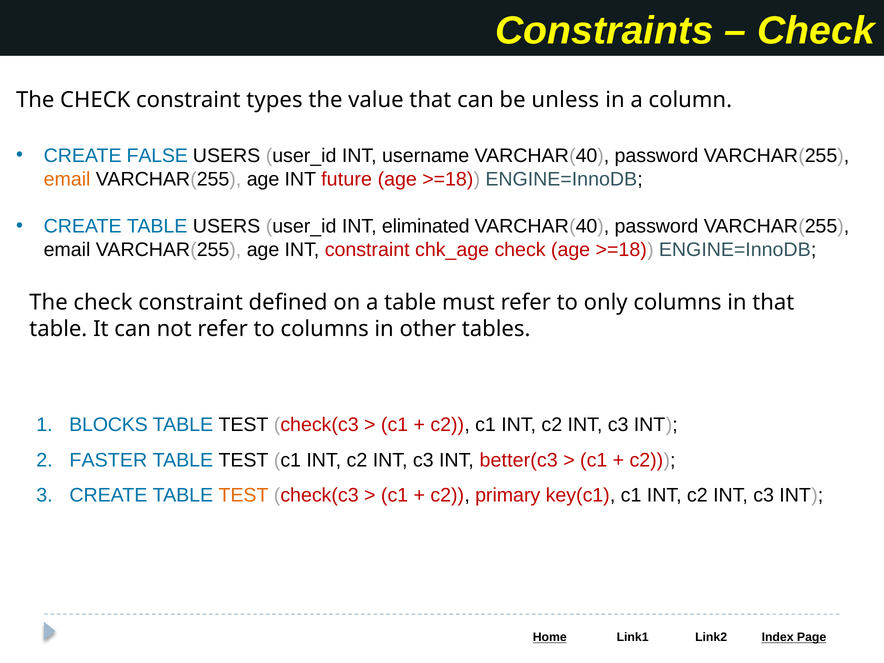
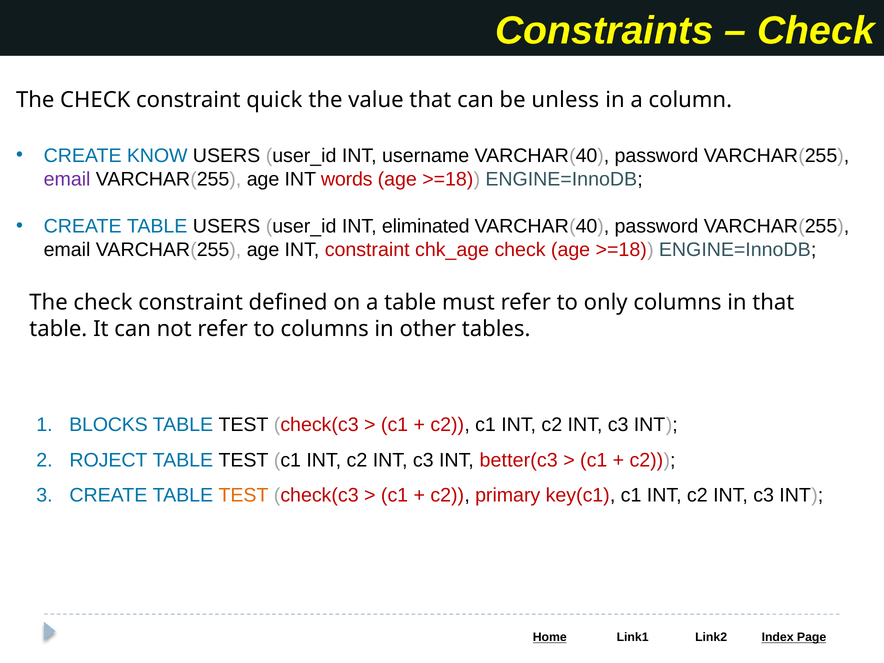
types: types -> quick
FALSE: FALSE -> KNOW
email at (67, 179) colour: orange -> purple
future: future -> words
FASTER: FASTER -> ROJECT
